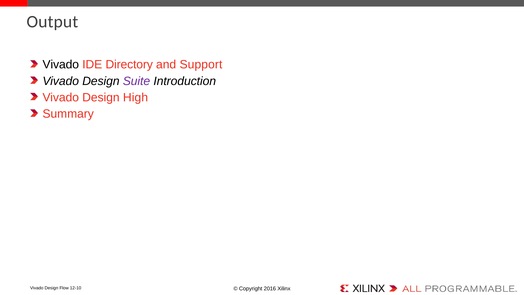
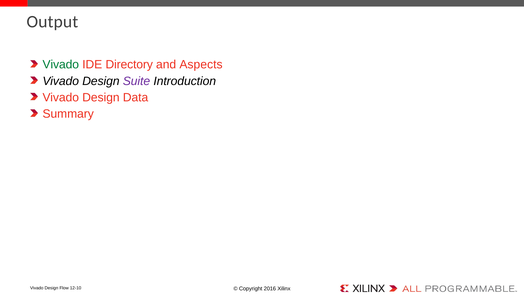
Vivado at (61, 65) colour: black -> green
Support: Support -> Aspects
High: High -> Data
